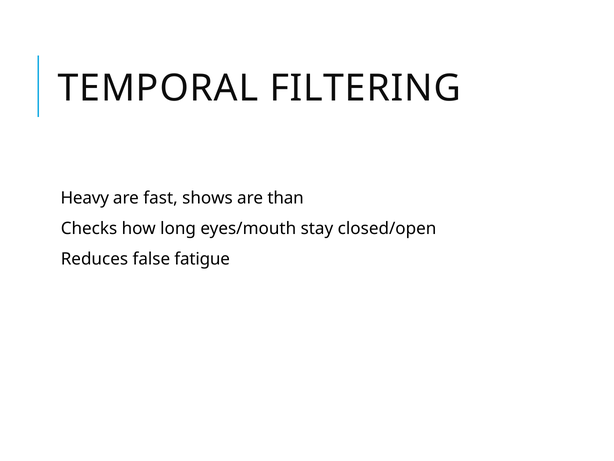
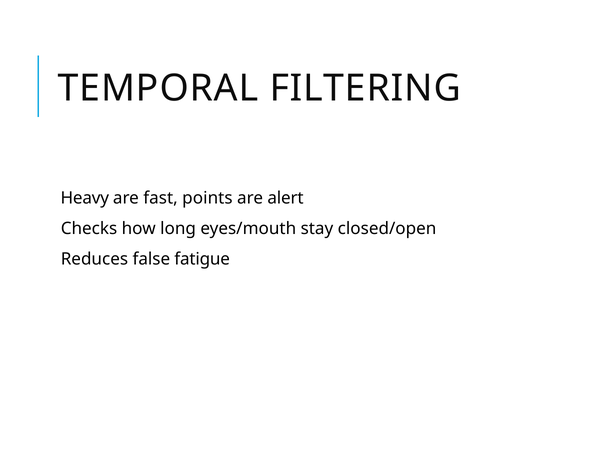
shows: shows -> points
than: than -> alert
